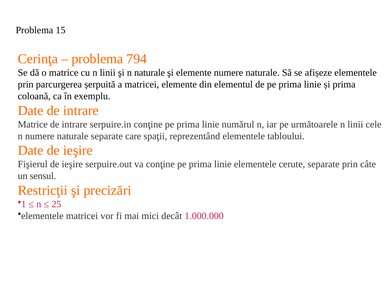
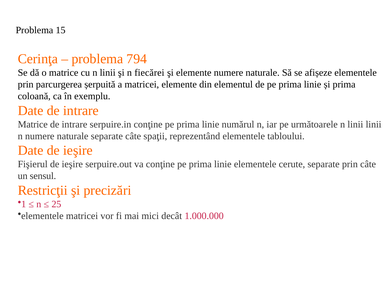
n naturale: naturale -> fiecărei
linii cele: cele -> linii
separate care: care -> câte
